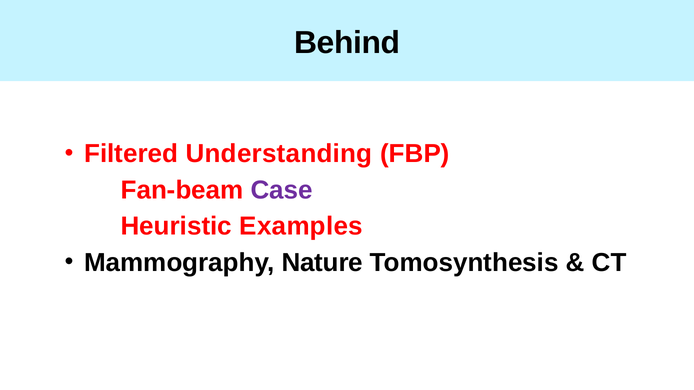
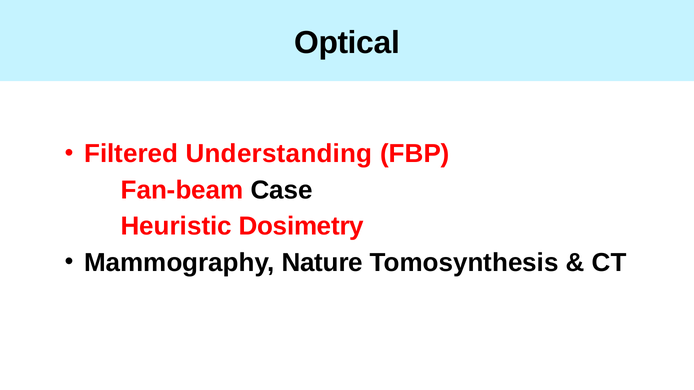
Behind: Behind -> Optical
Case colour: purple -> black
Examples: Examples -> Dosimetry
